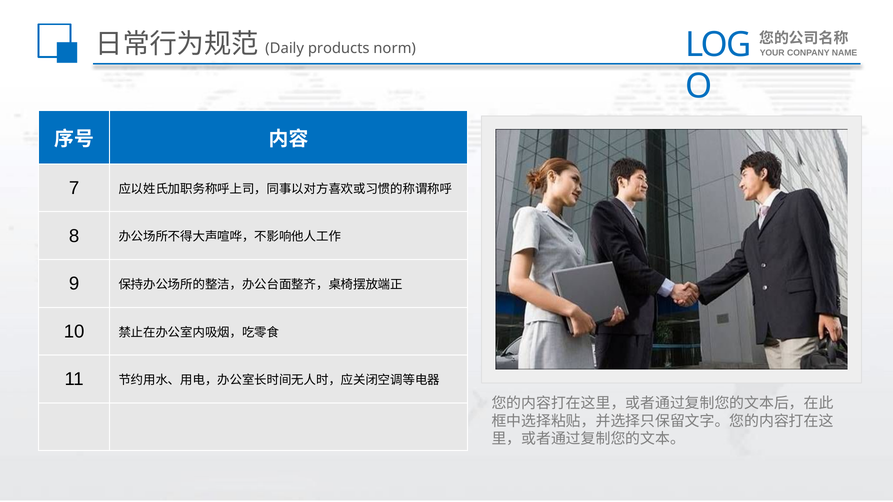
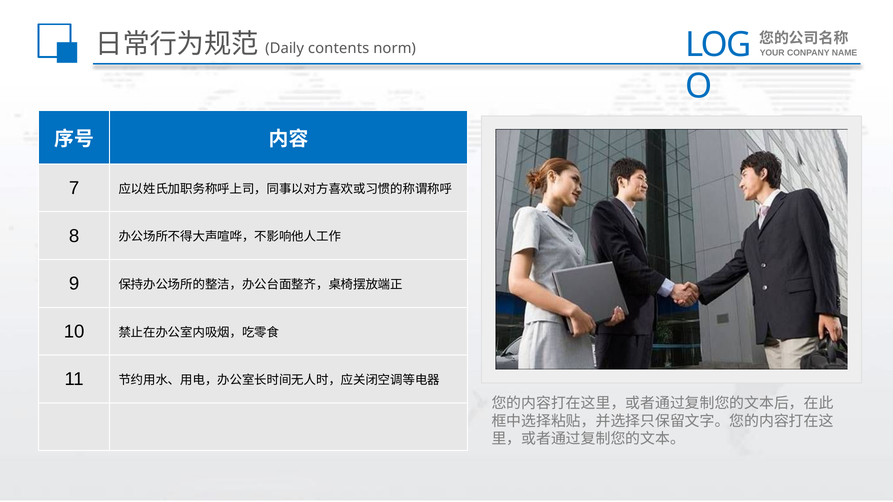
products: products -> contents
